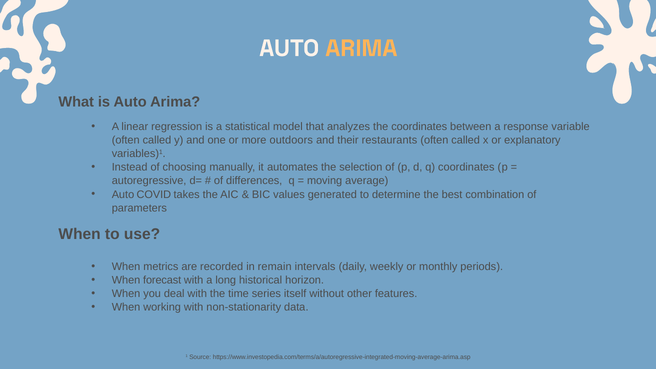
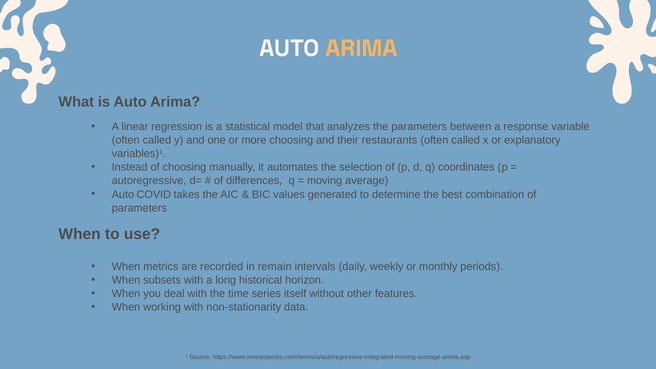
the coordinates: coordinates -> parameters
more outdoors: outdoors -> choosing
forecast: forecast -> subsets
